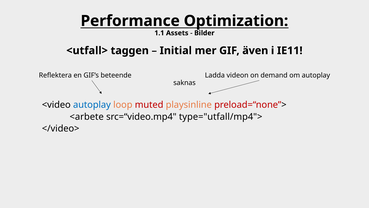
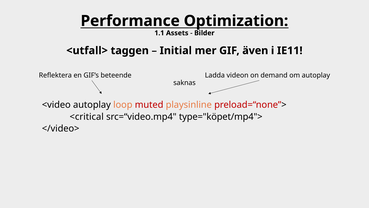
autoplay at (92, 105) colour: blue -> black
<arbete: <arbete -> <critical
type="utfall/mp4">: type="utfall/mp4"> -> type="köpet/mp4">
